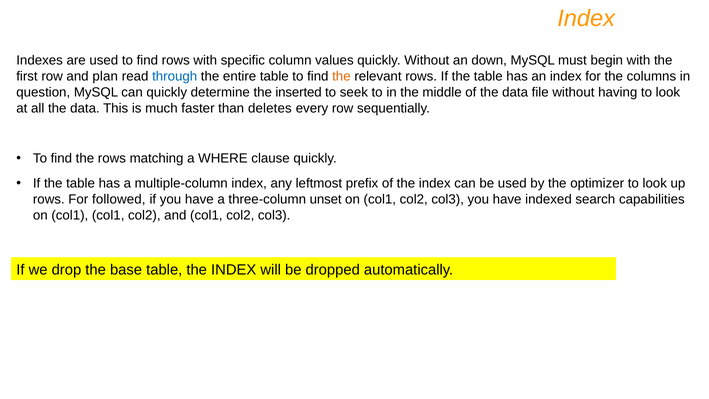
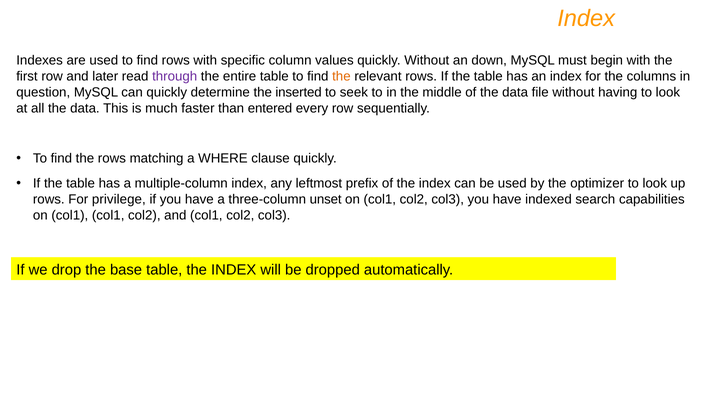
plan: plan -> later
through colour: blue -> purple
deletes: deletes -> entered
followed: followed -> privilege
